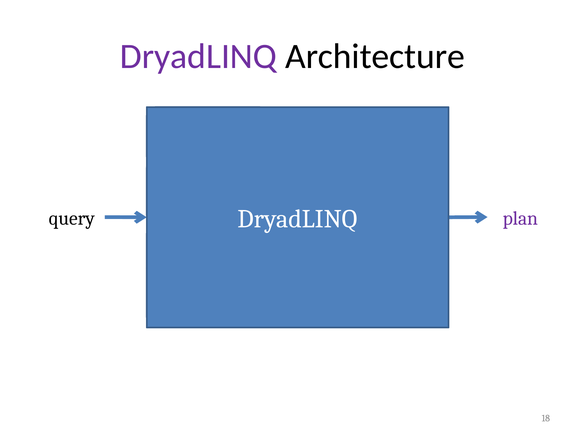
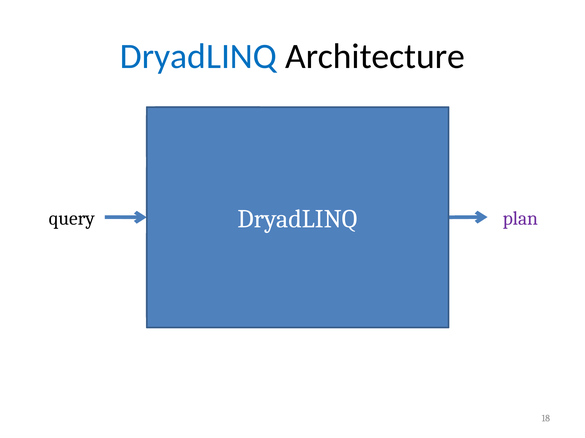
DryadLINQ at (198, 57) colour: purple -> blue
